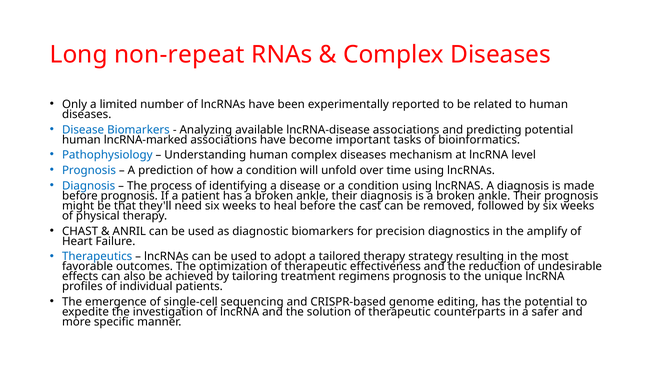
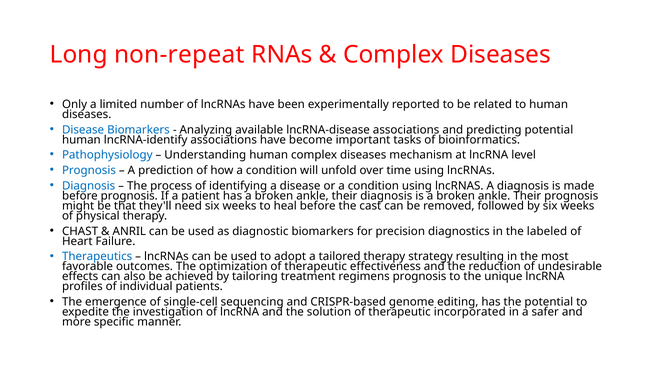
lncRNA-marked: lncRNA-marked -> lncRNA-identify
amplify: amplify -> labeled
counterparts: counterparts -> incorporated
